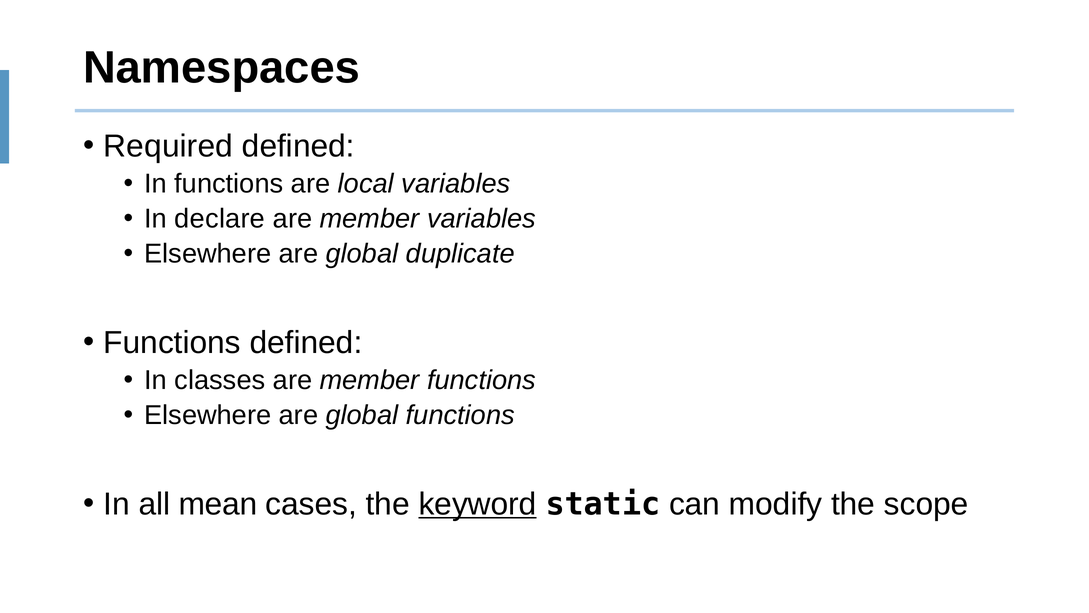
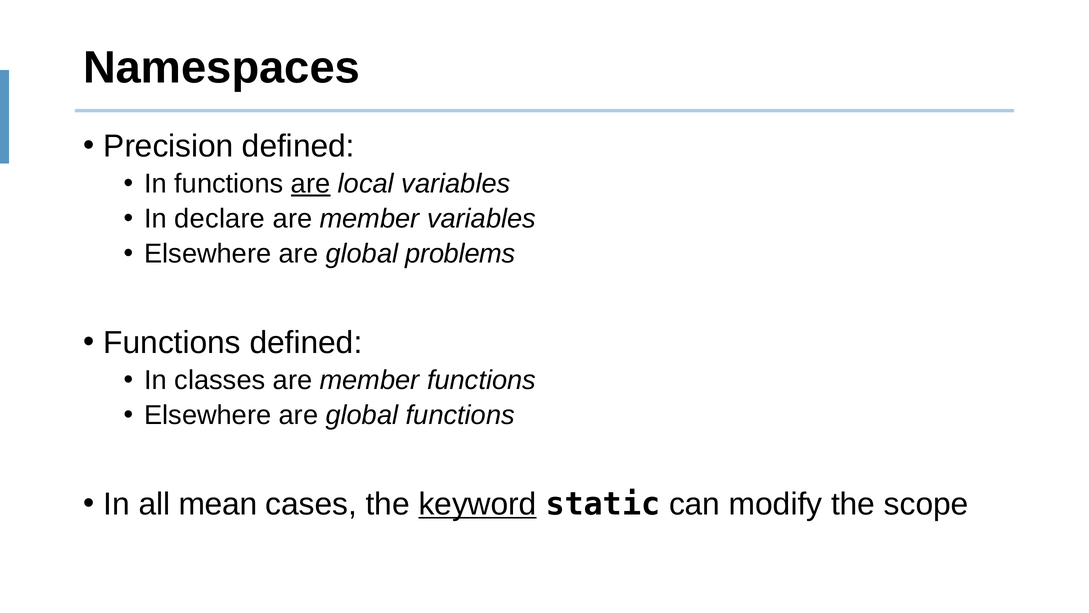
Required: Required -> Precision
are at (311, 184) underline: none -> present
duplicate: duplicate -> problems
